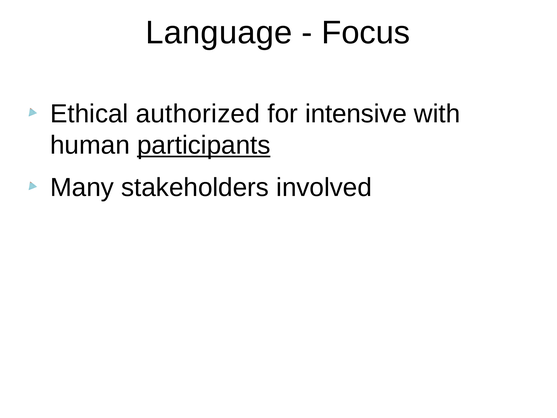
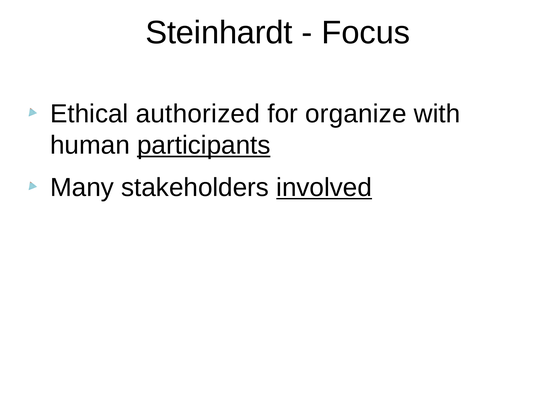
Language: Language -> Steinhardt
intensive: intensive -> organize
involved underline: none -> present
